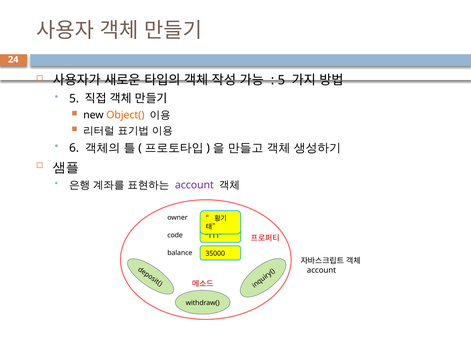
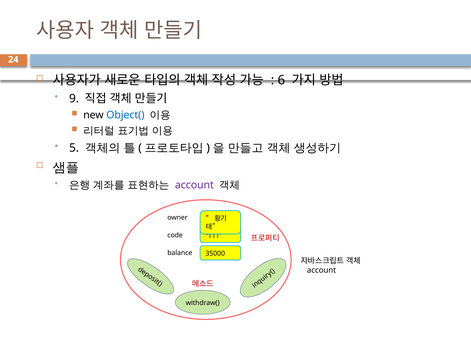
5 at (281, 80): 5 -> 6
5 at (74, 99): 5 -> 9
Object( colour: orange -> blue
6: 6 -> 5
